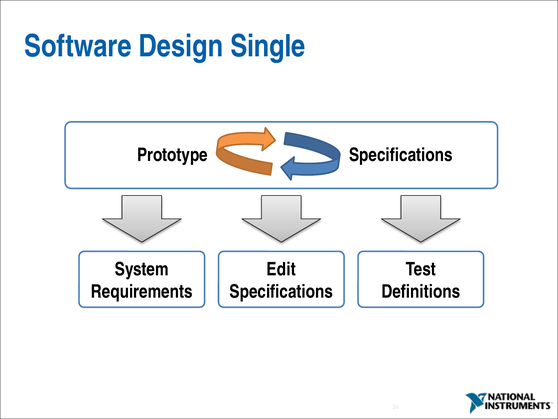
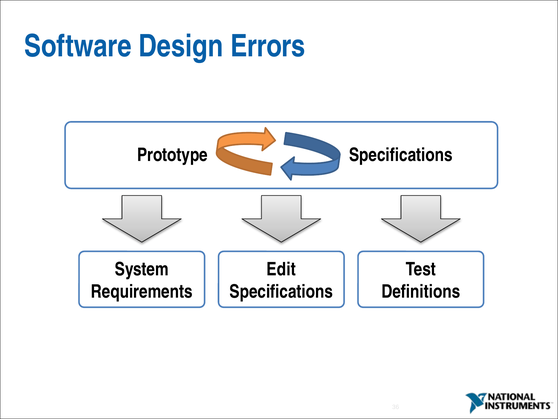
Single: Single -> Errors
